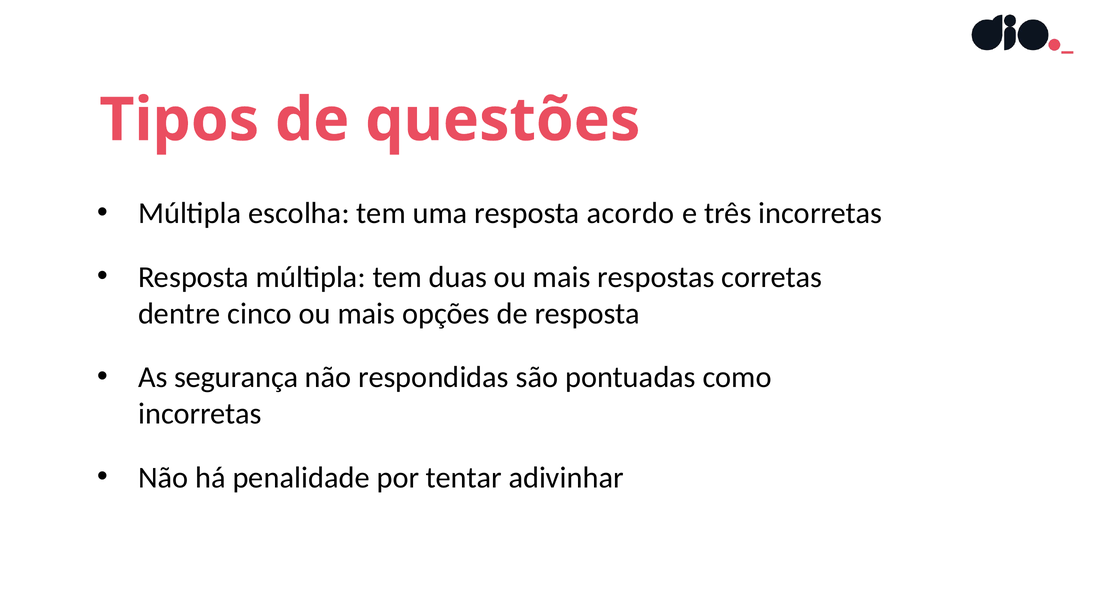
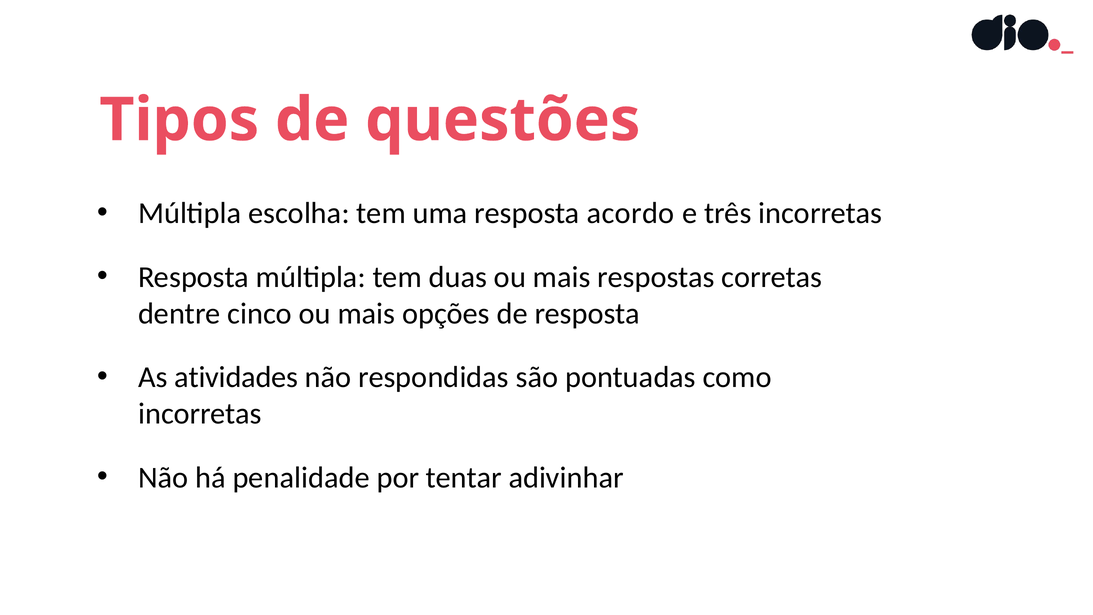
segurança: segurança -> atividades
